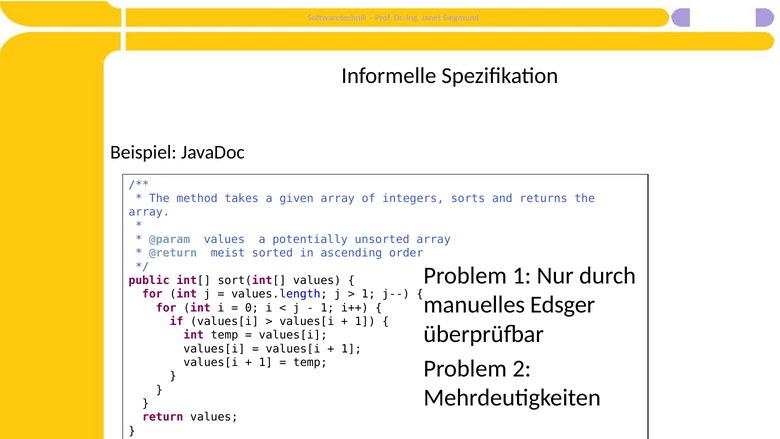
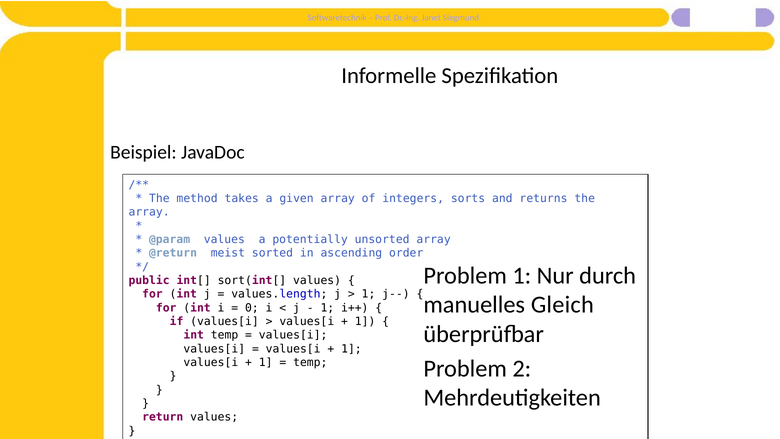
Edsger: Edsger -> Gleich
